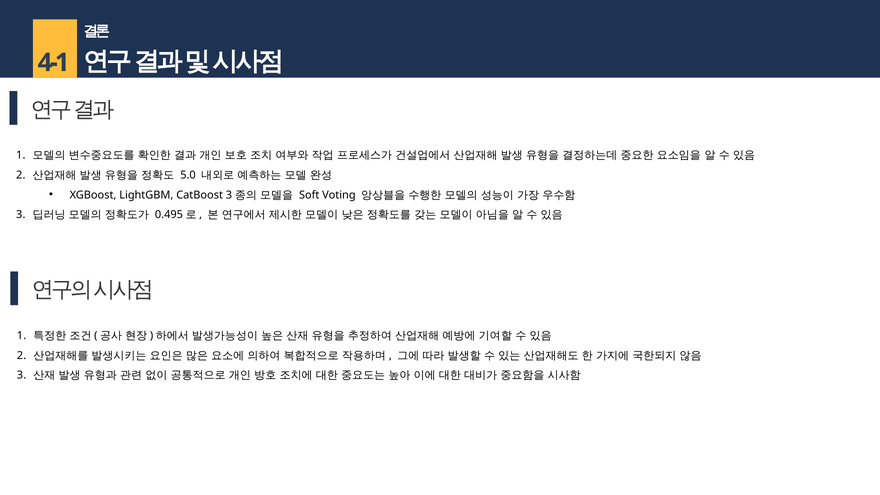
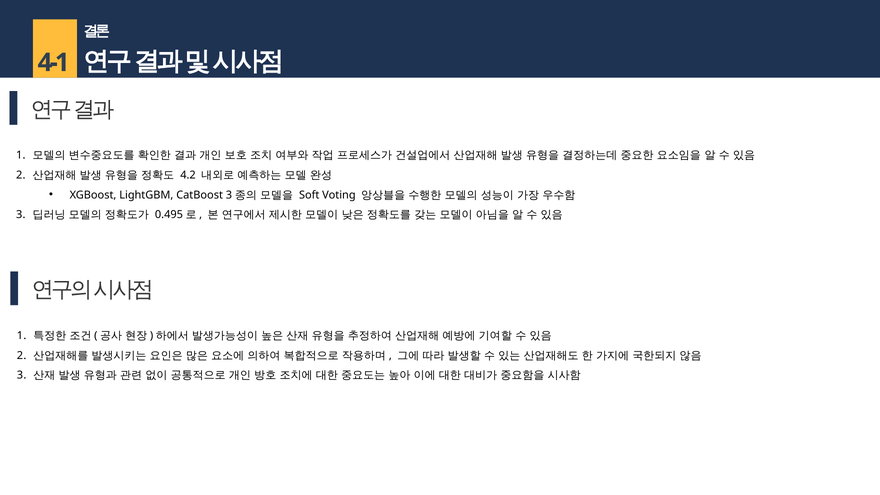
5.0: 5.0 -> 4.2
